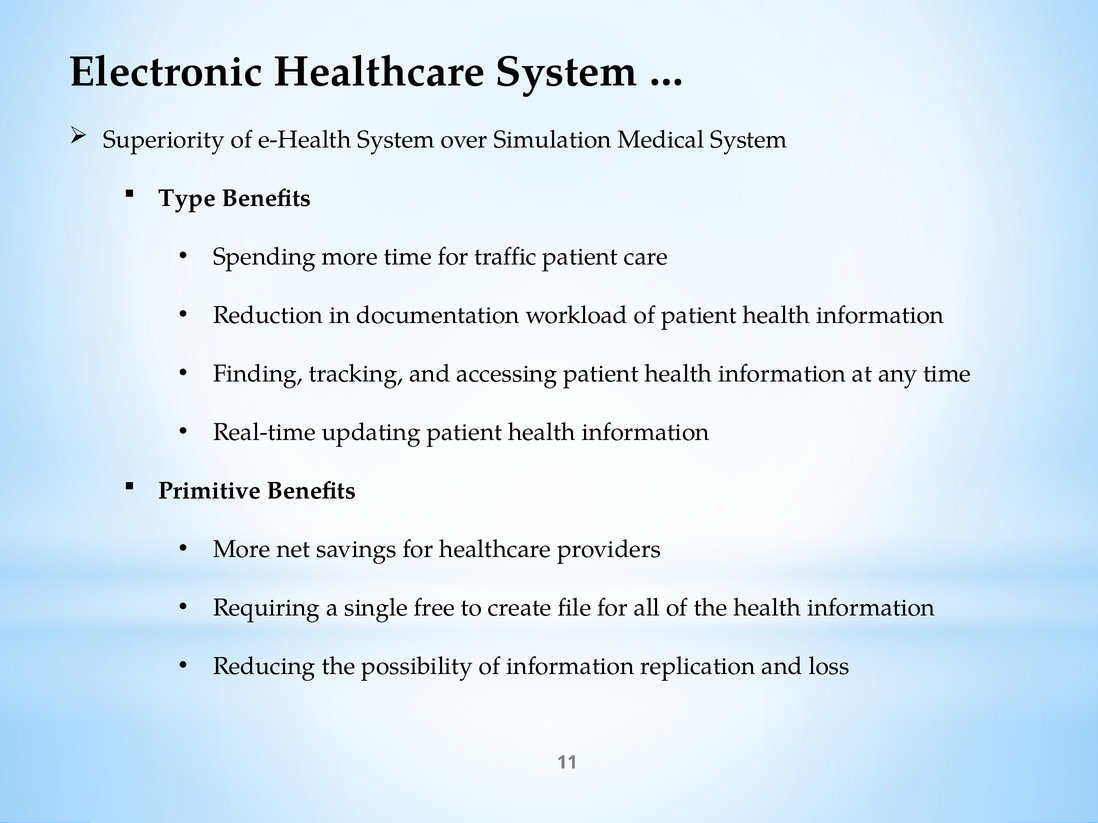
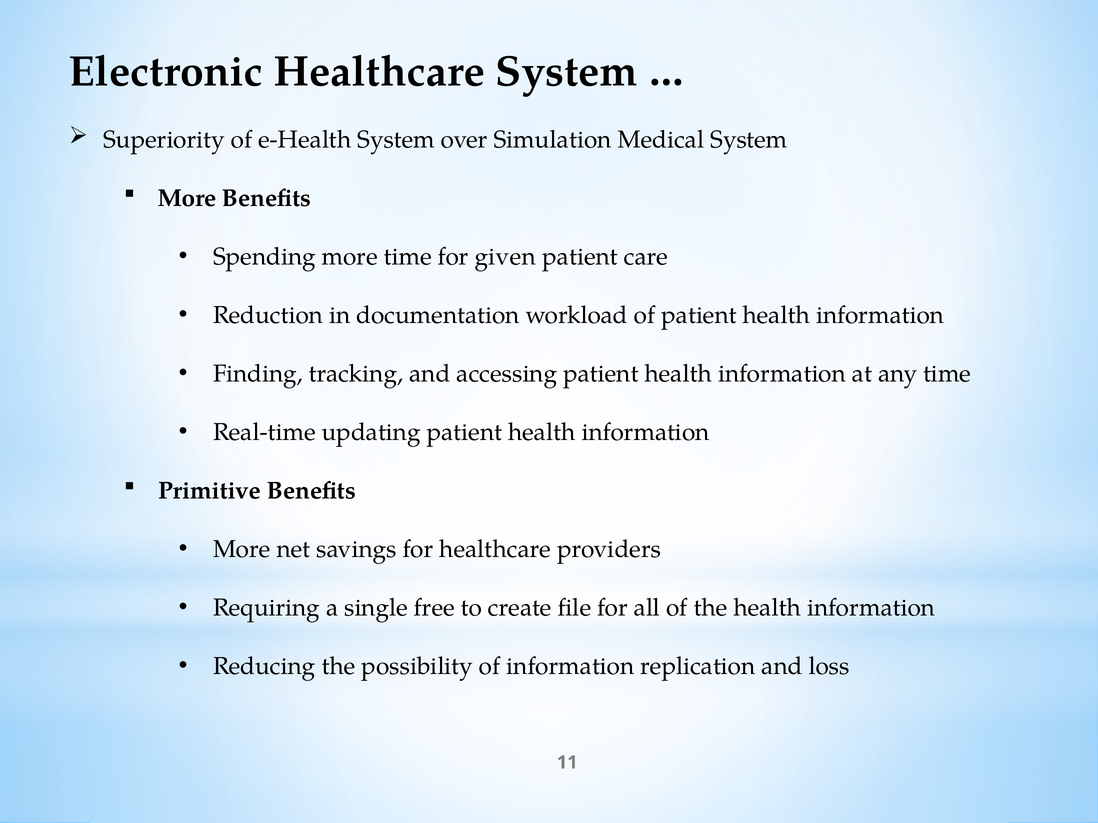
Type at (187, 198): Type -> More
traffic: traffic -> given
